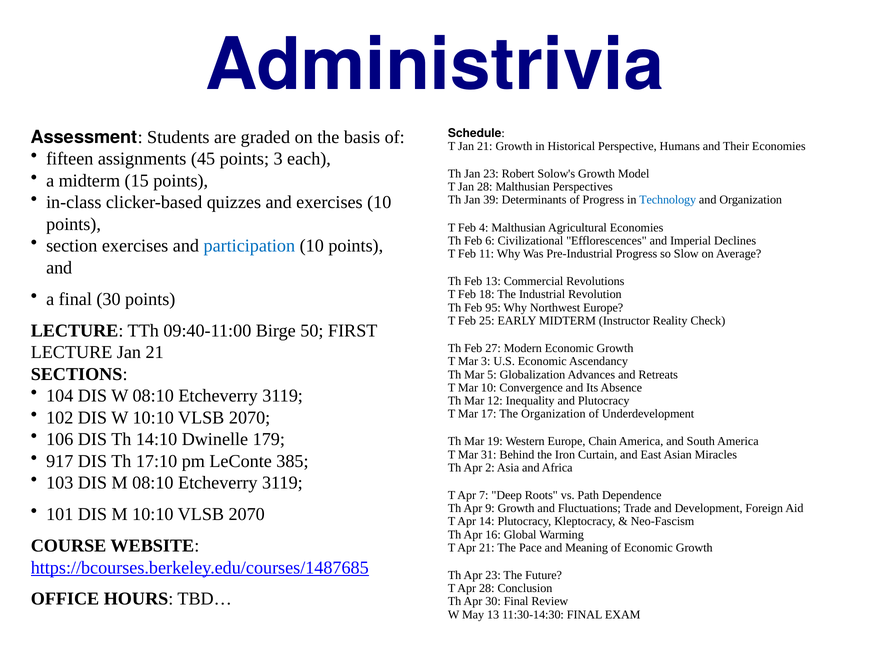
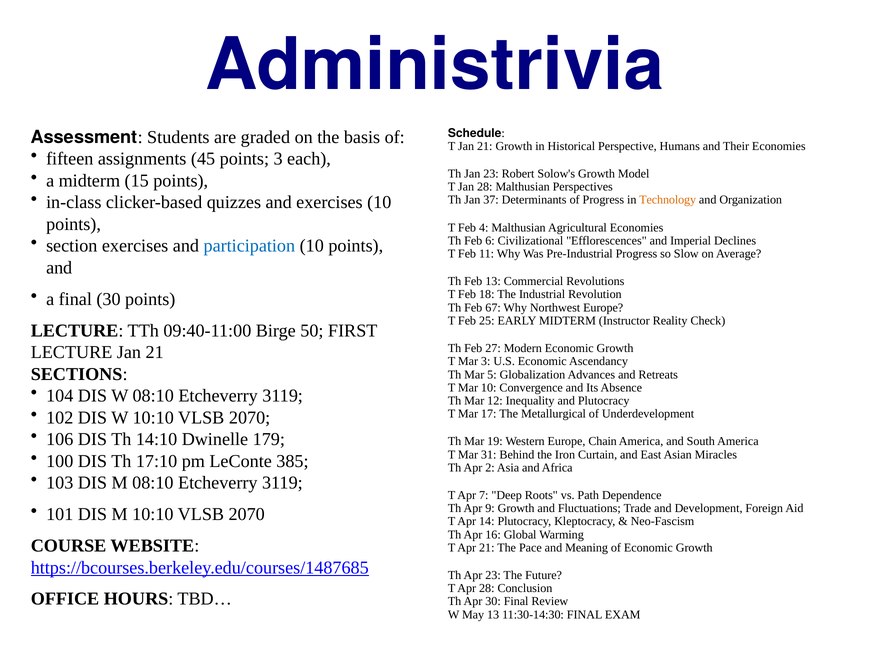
39: 39 -> 37
Technology colour: blue -> orange
95: 95 -> 67
The Organization: Organization -> Metallurgical
917: 917 -> 100
